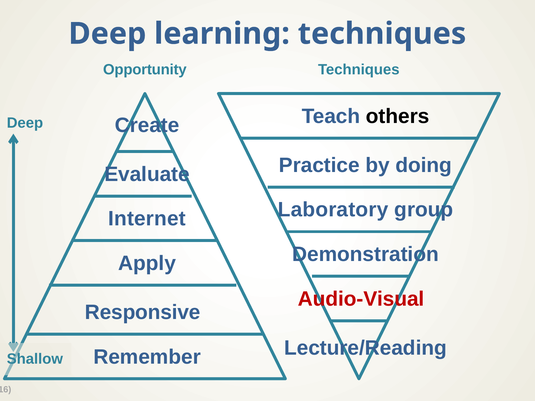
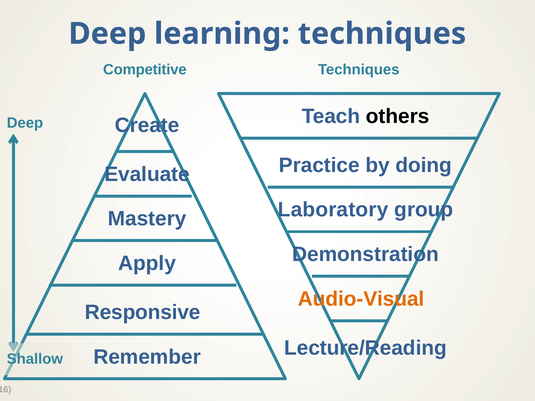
Opportunity: Opportunity -> Competitive
Internet: Internet -> Mastery
Audio-Visual colour: red -> orange
